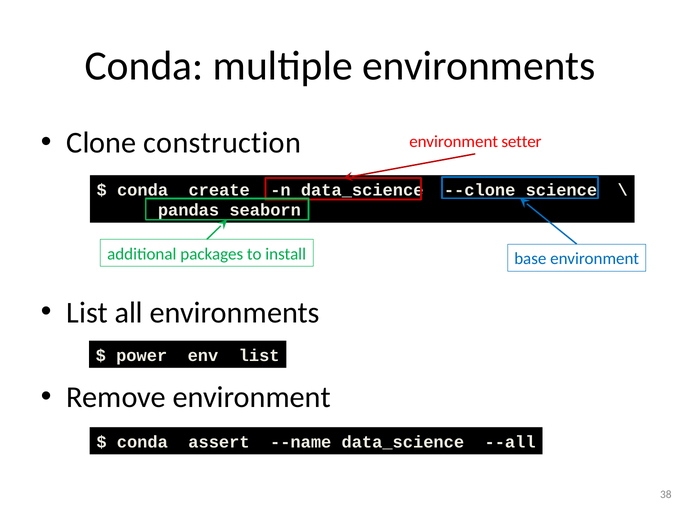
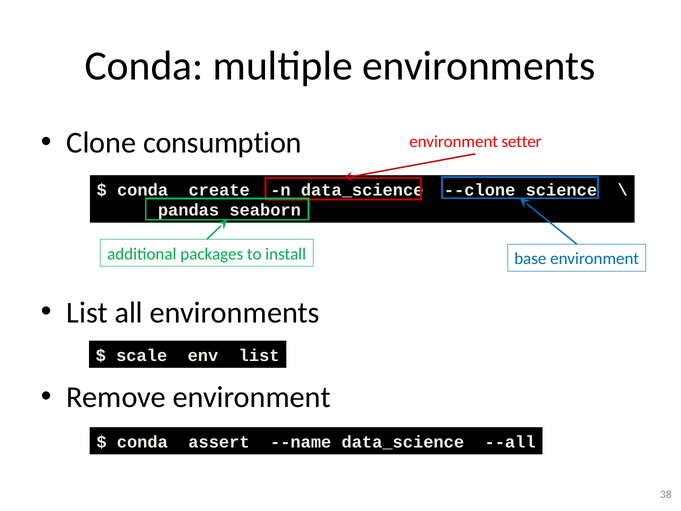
construction: construction -> consumption
power: power -> scale
